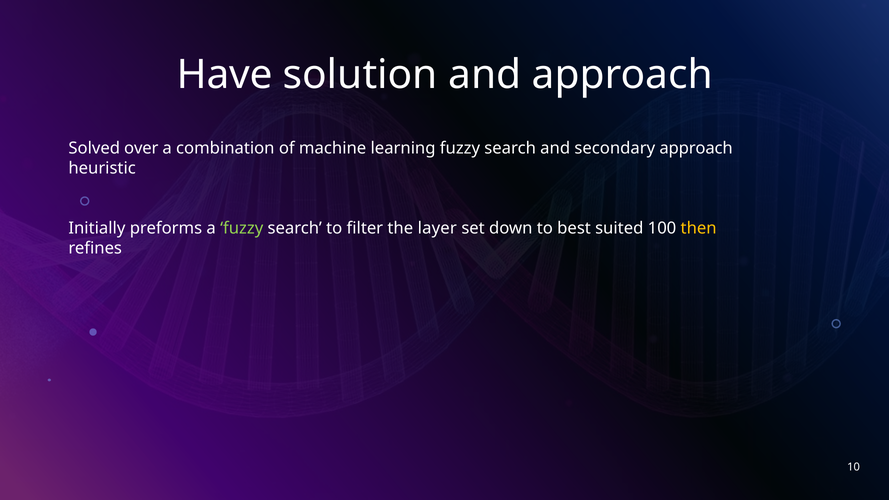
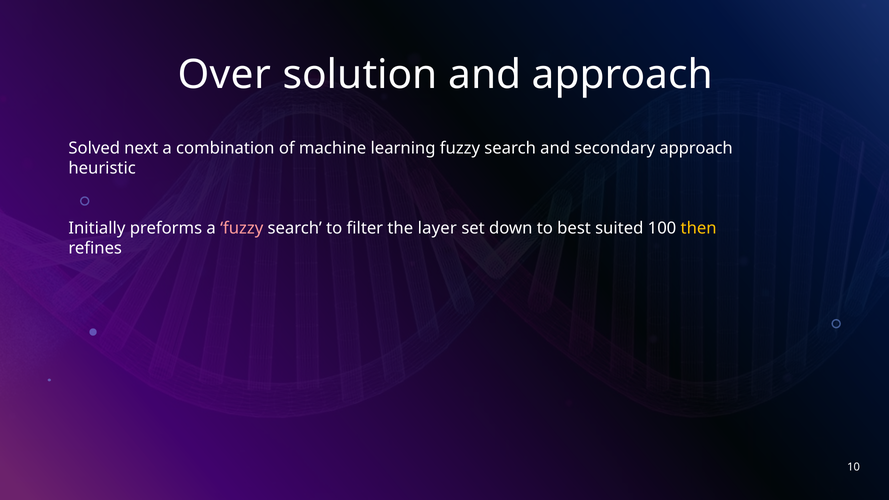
Have: Have -> Over
over: over -> next
fuzzy at (242, 228) colour: light green -> pink
